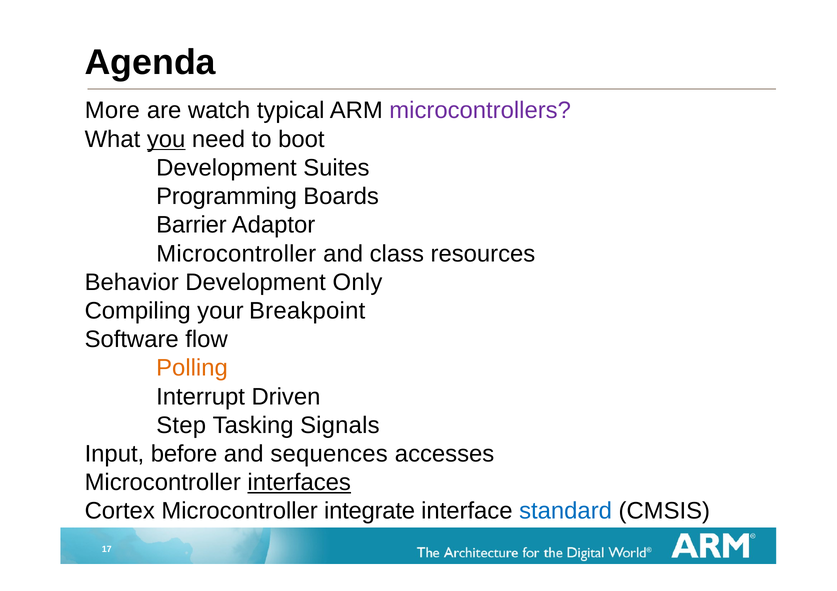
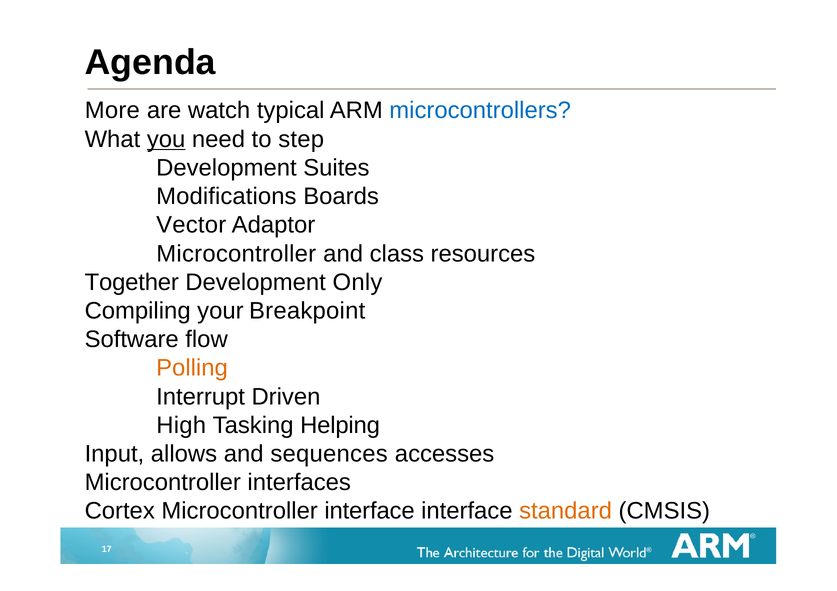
microcontrollers colour: purple -> blue
boot: boot -> step
Programming: Programming -> Modifications
Barrier: Barrier -> Vector
Behavior: Behavior -> Together
Step: Step -> High
Signals: Signals -> Helping
before: before -> allows
interfaces underline: present -> none
Microcontroller integrate: integrate -> interface
standard colour: blue -> orange
